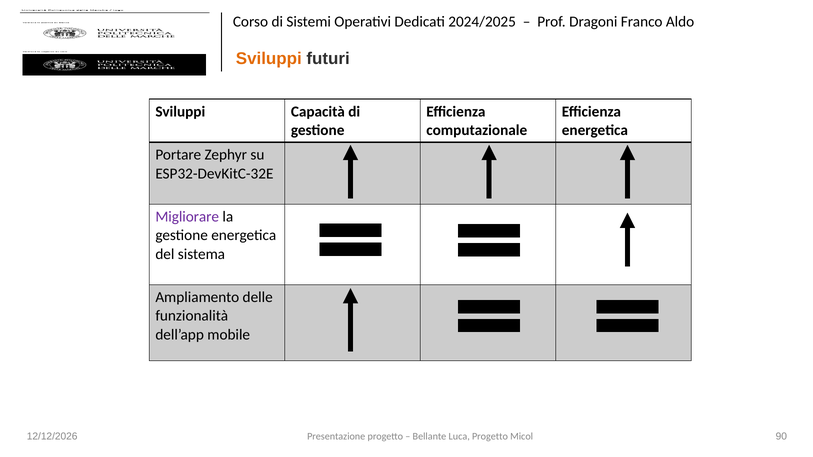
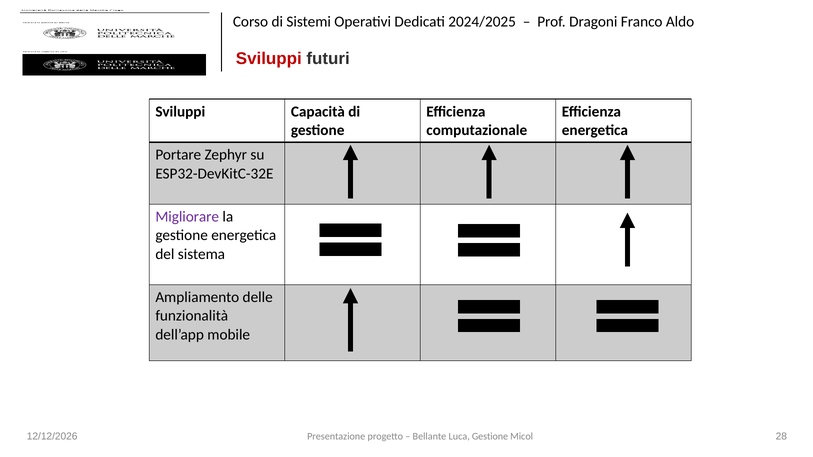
Sviluppi at (269, 59) colour: orange -> red
Luca Progetto: Progetto -> Gestione
90: 90 -> 28
